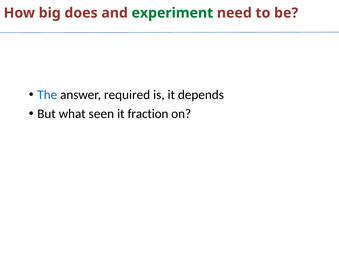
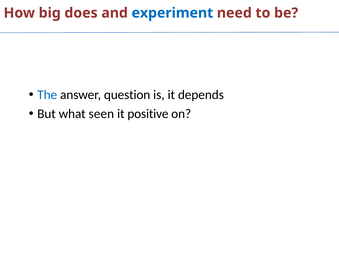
experiment colour: green -> blue
required: required -> question
fraction: fraction -> positive
